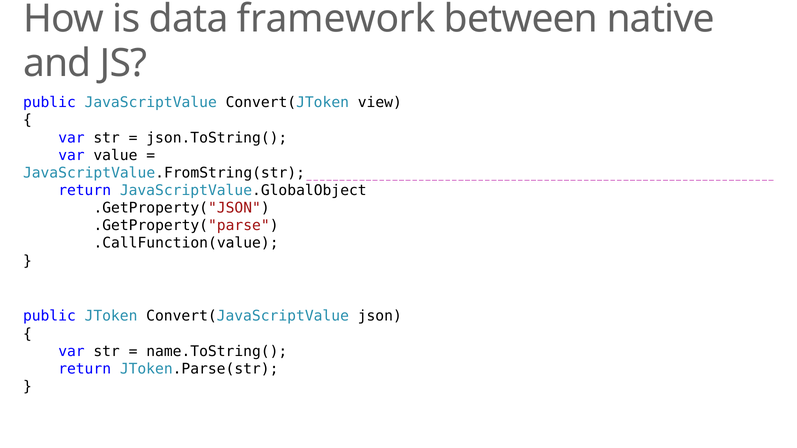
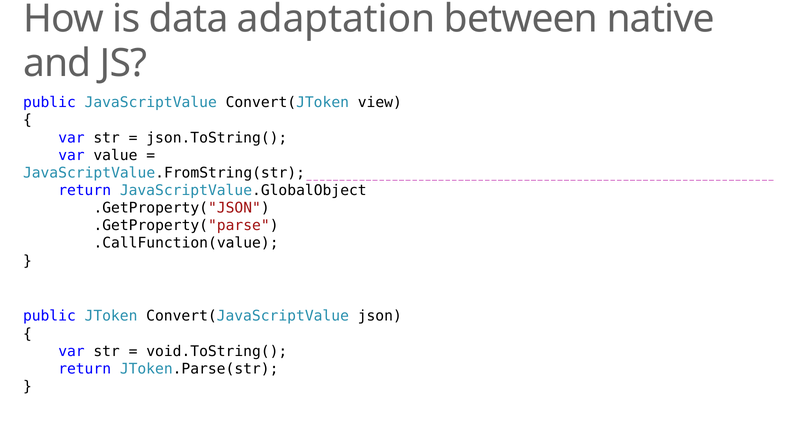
framework: framework -> adaptation
name.ToString(: name.ToString( -> void.ToString(
